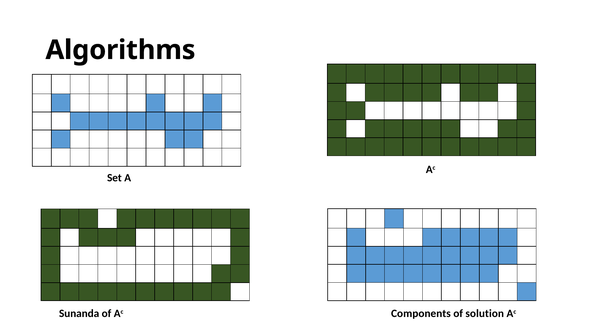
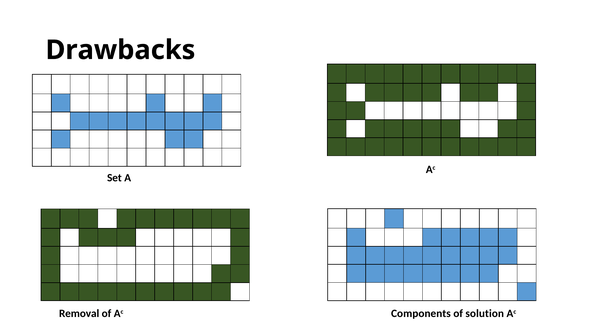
Algorithms: Algorithms -> Drawbacks
Sunanda: Sunanda -> Removal
